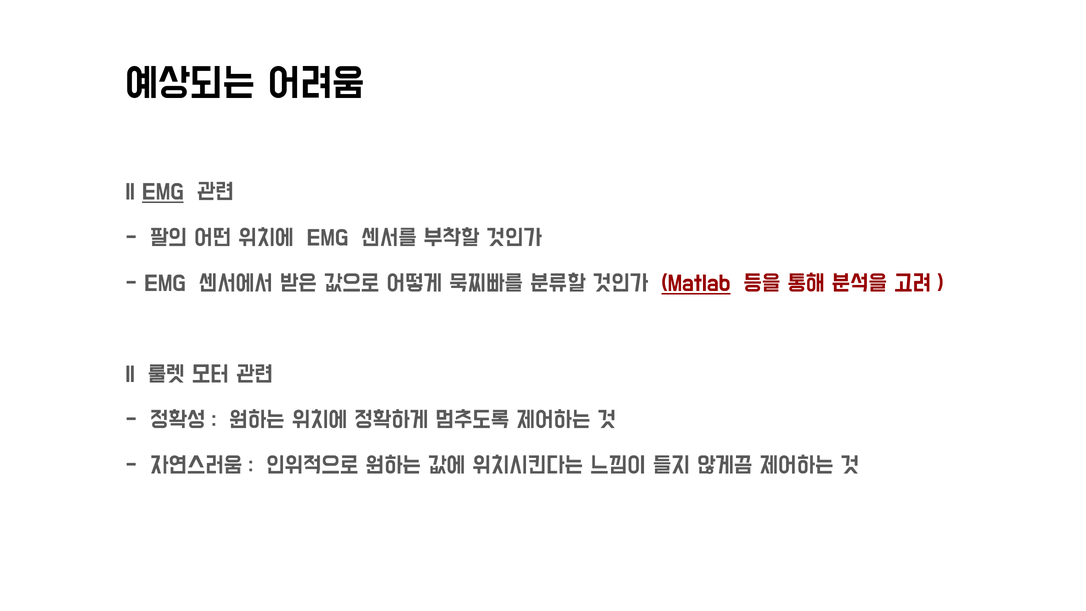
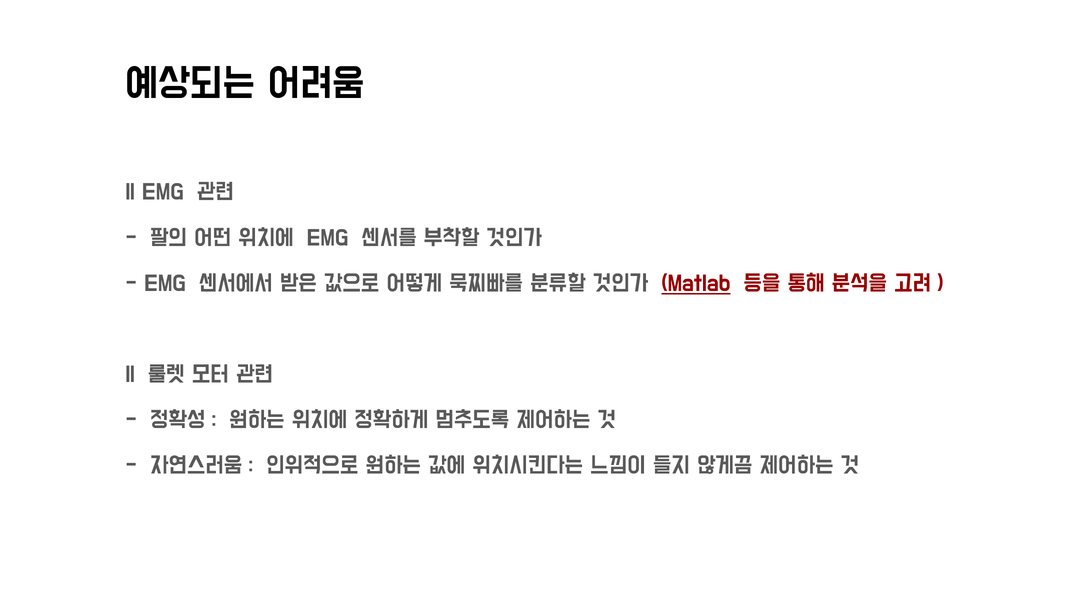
EMG at (163, 192) underline: present -> none
